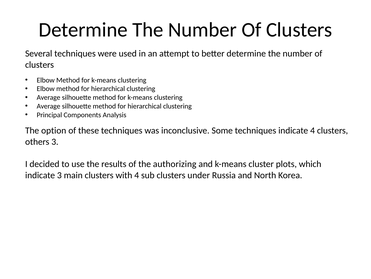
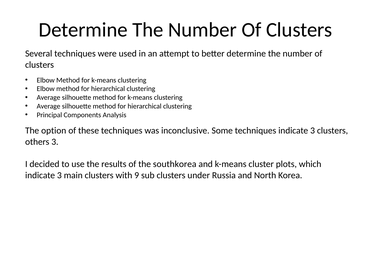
techniques indicate 4: 4 -> 3
authorizing: authorizing -> southkorea
with 4: 4 -> 9
